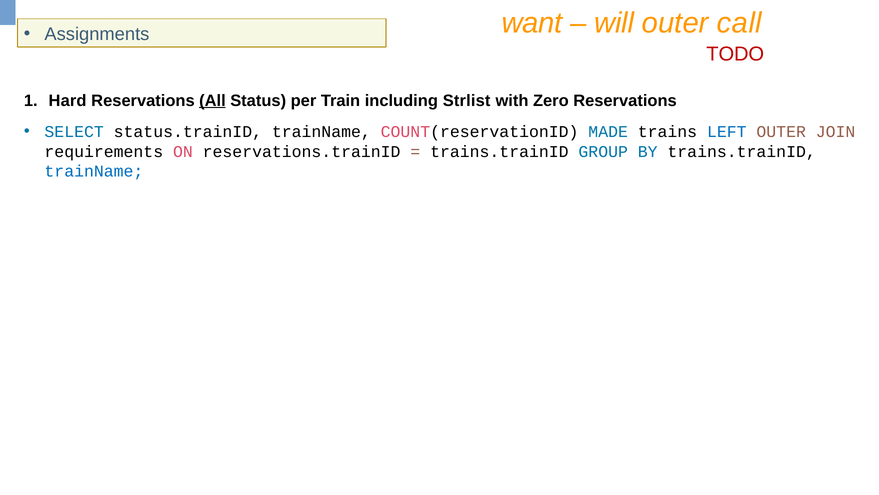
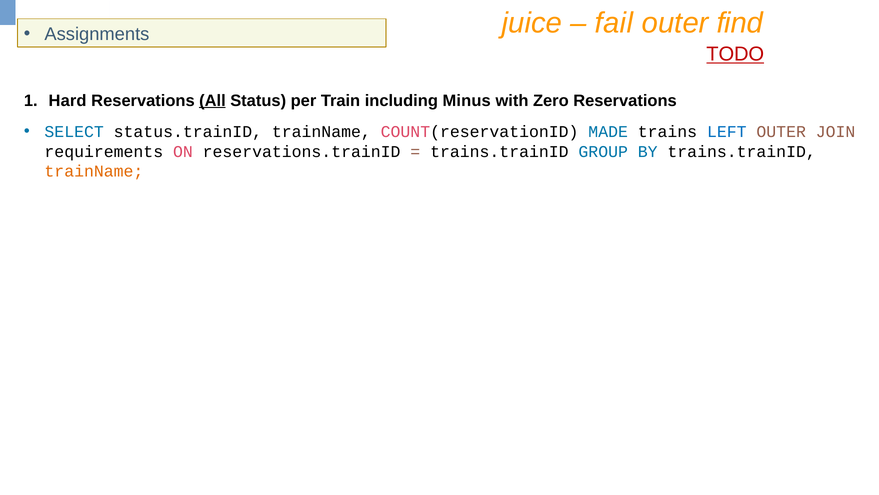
want: want -> juice
will: will -> fail
call: call -> find
TODO underline: none -> present
Strlist: Strlist -> Minus
trainName at (94, 171) colour: blue -> orange
